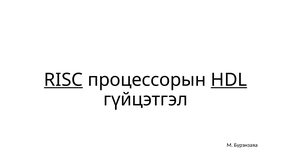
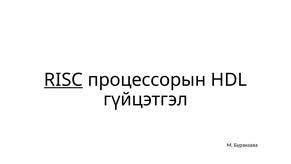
HDL underline: present -> none
